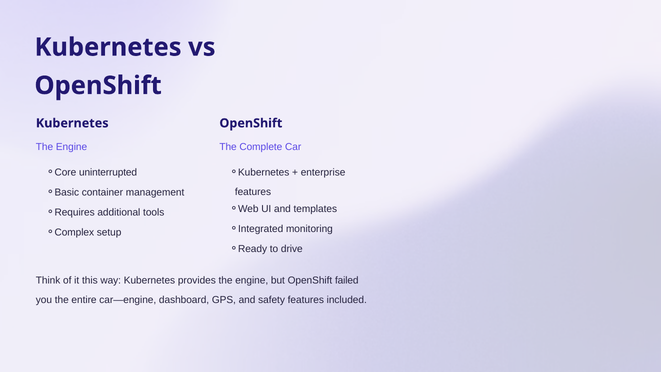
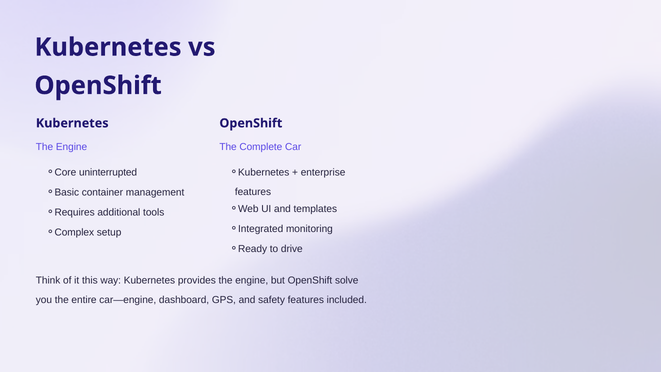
failed: failed -> solve
